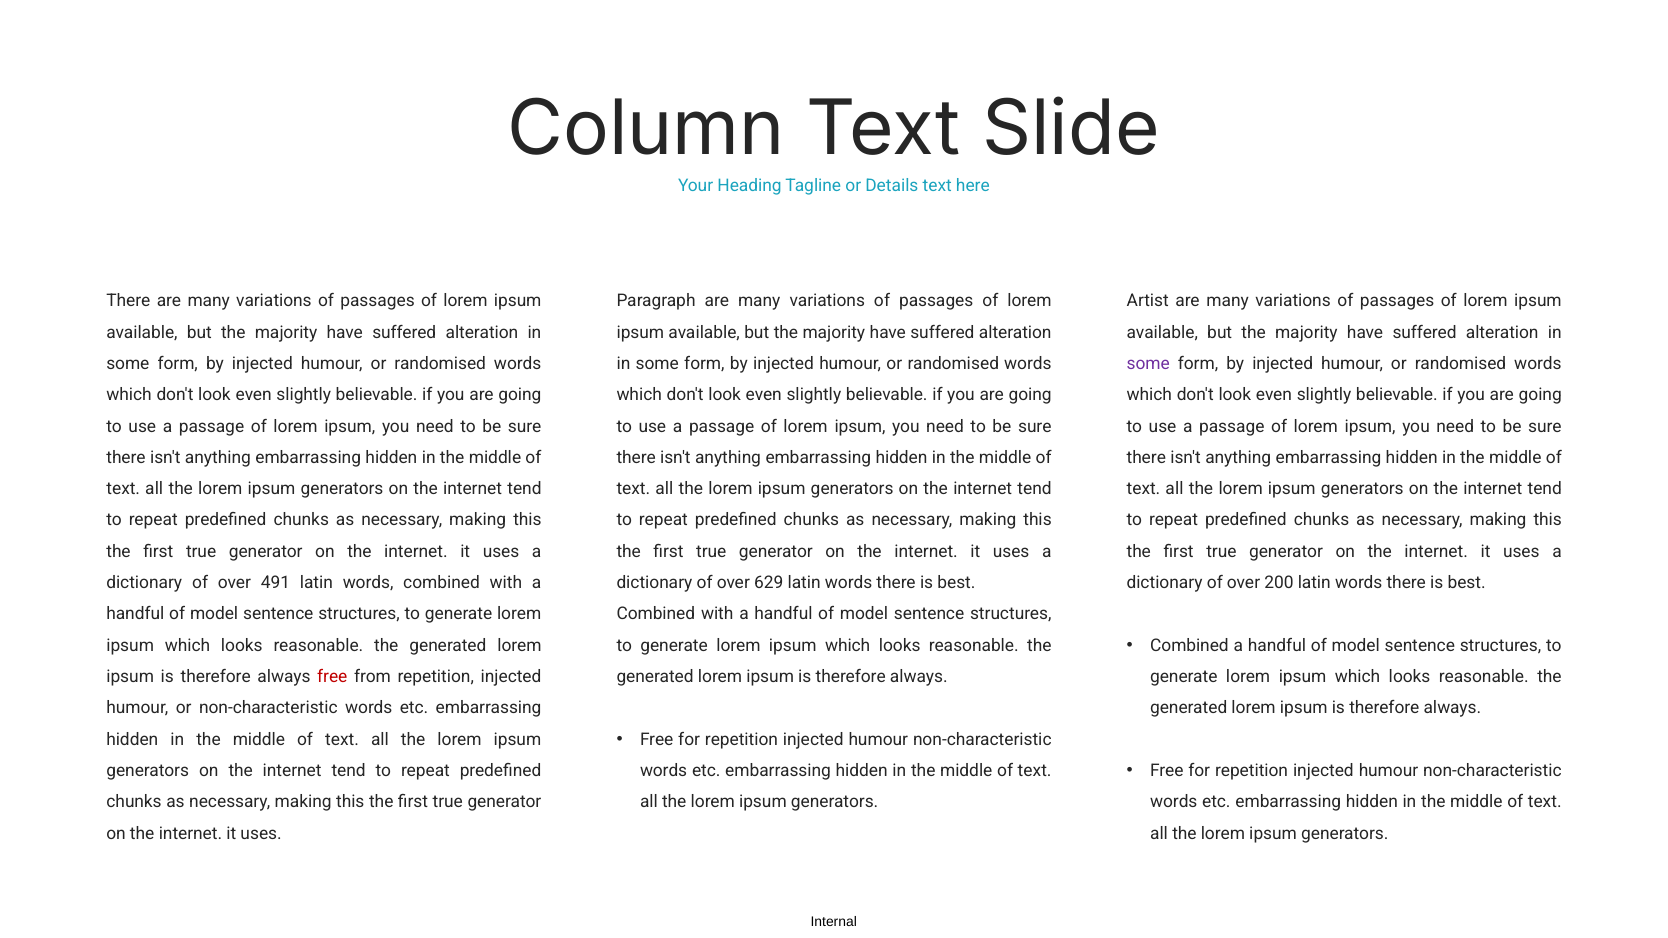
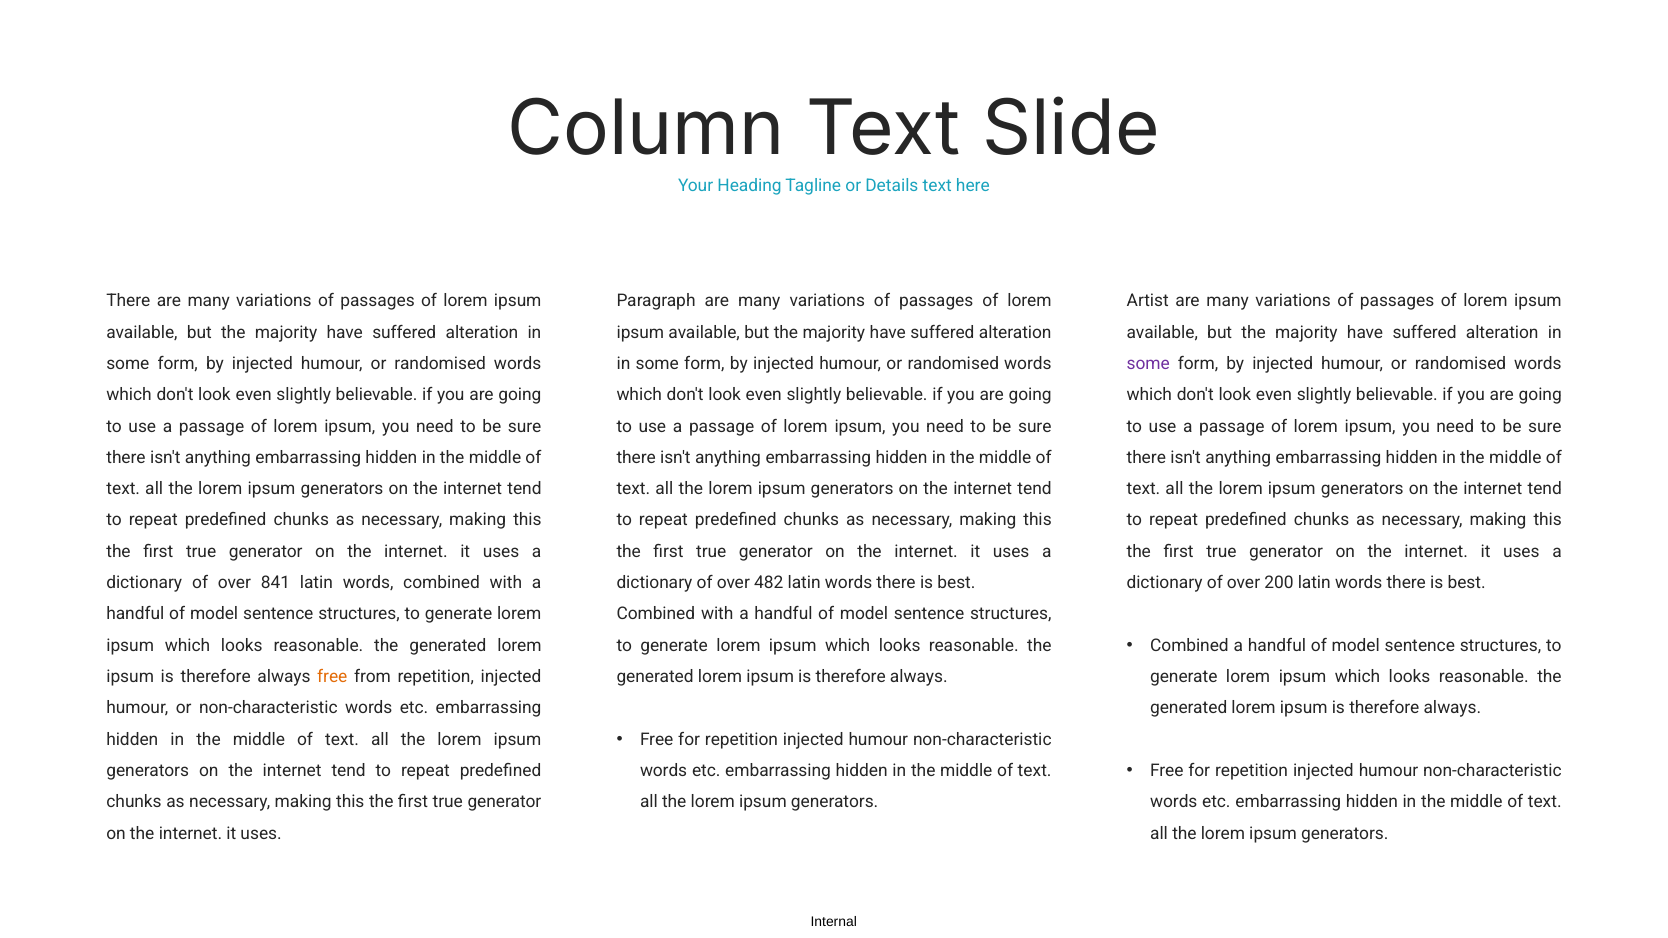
491: 491 -> 841
629: 629 -> 482
free at (332, 677) colour: red -> orange
